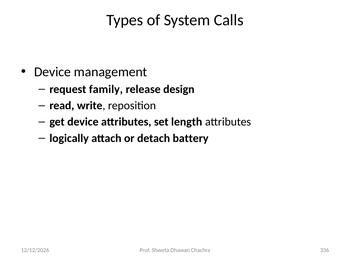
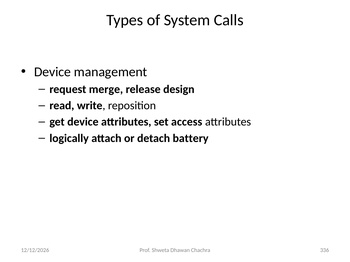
family: family -> merge
length: length -> access
